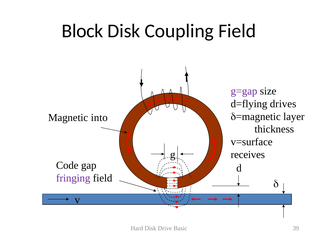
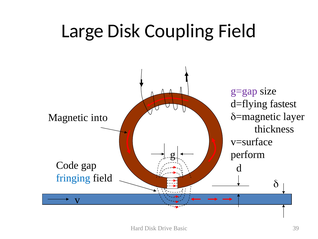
Block: Block -> Large
drives: drives -> fastest
receives: receives -> perform
fringing colour: purple -> blue
